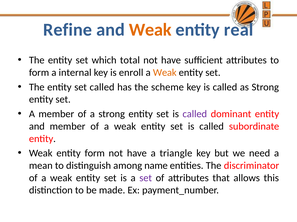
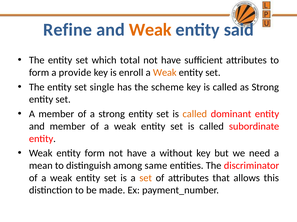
real: real -> said
internal: internal -> provide
set called: called -> single
called at (195, 114) colour: purple -> orange
triangle: triangle -> without
name: name -> same
set at (146, 178) colour: purple -> orange
